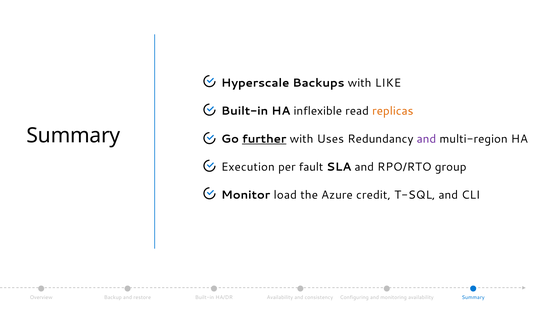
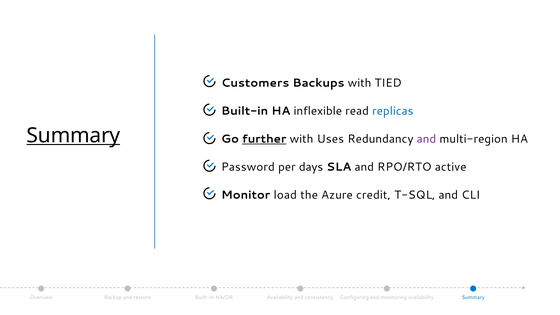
Hyperscale: Hyperscale -> Customers
LIKE: LIKE -> TIED
replicas colour: orange -> blue
Summary at (73, 135) underline: none -> present
Execution: Execution -> Password
fault: fault -> days
group: group -> active
